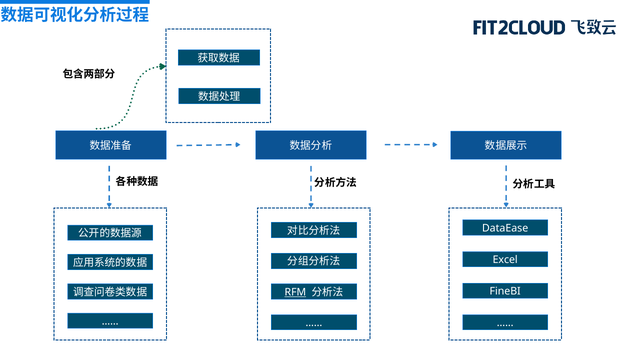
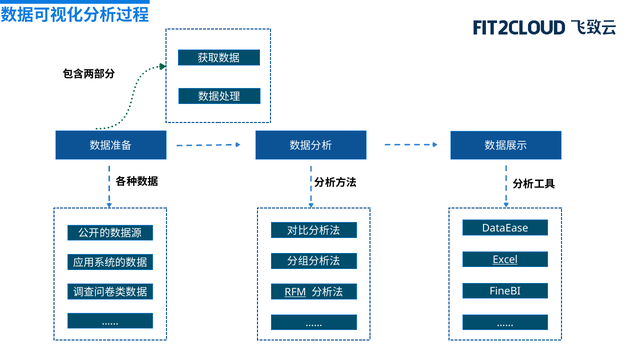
Excel underline: none -> present
